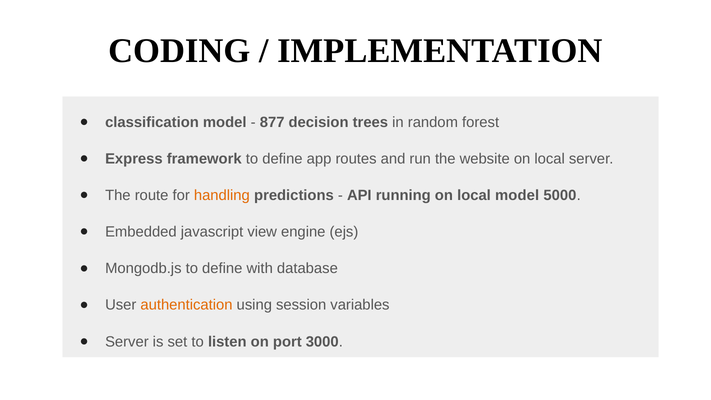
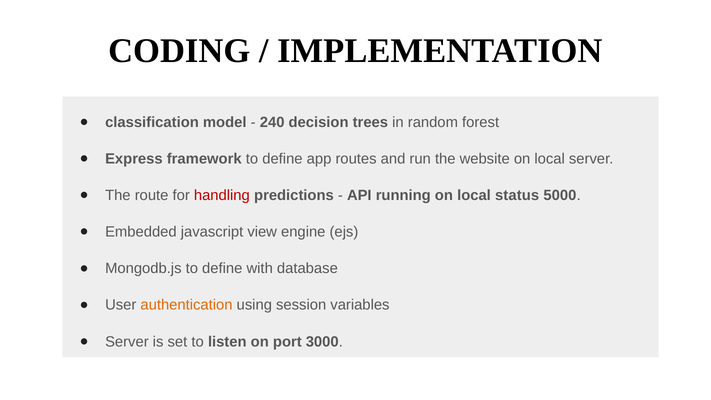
877: 877 -> 240
handling colour: orange -> red
local model: model -> status
